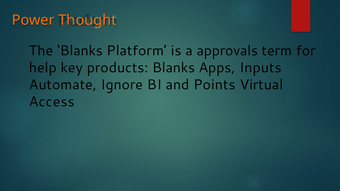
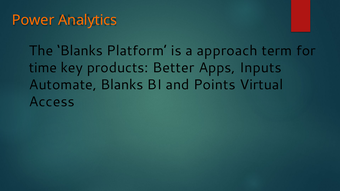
Thought: Thought -> Analytics
approvals: approvals -> approach
help: help -> time
products Blanks: Blanks -> Better
Automate Ignore: Ignore -> Blanks
